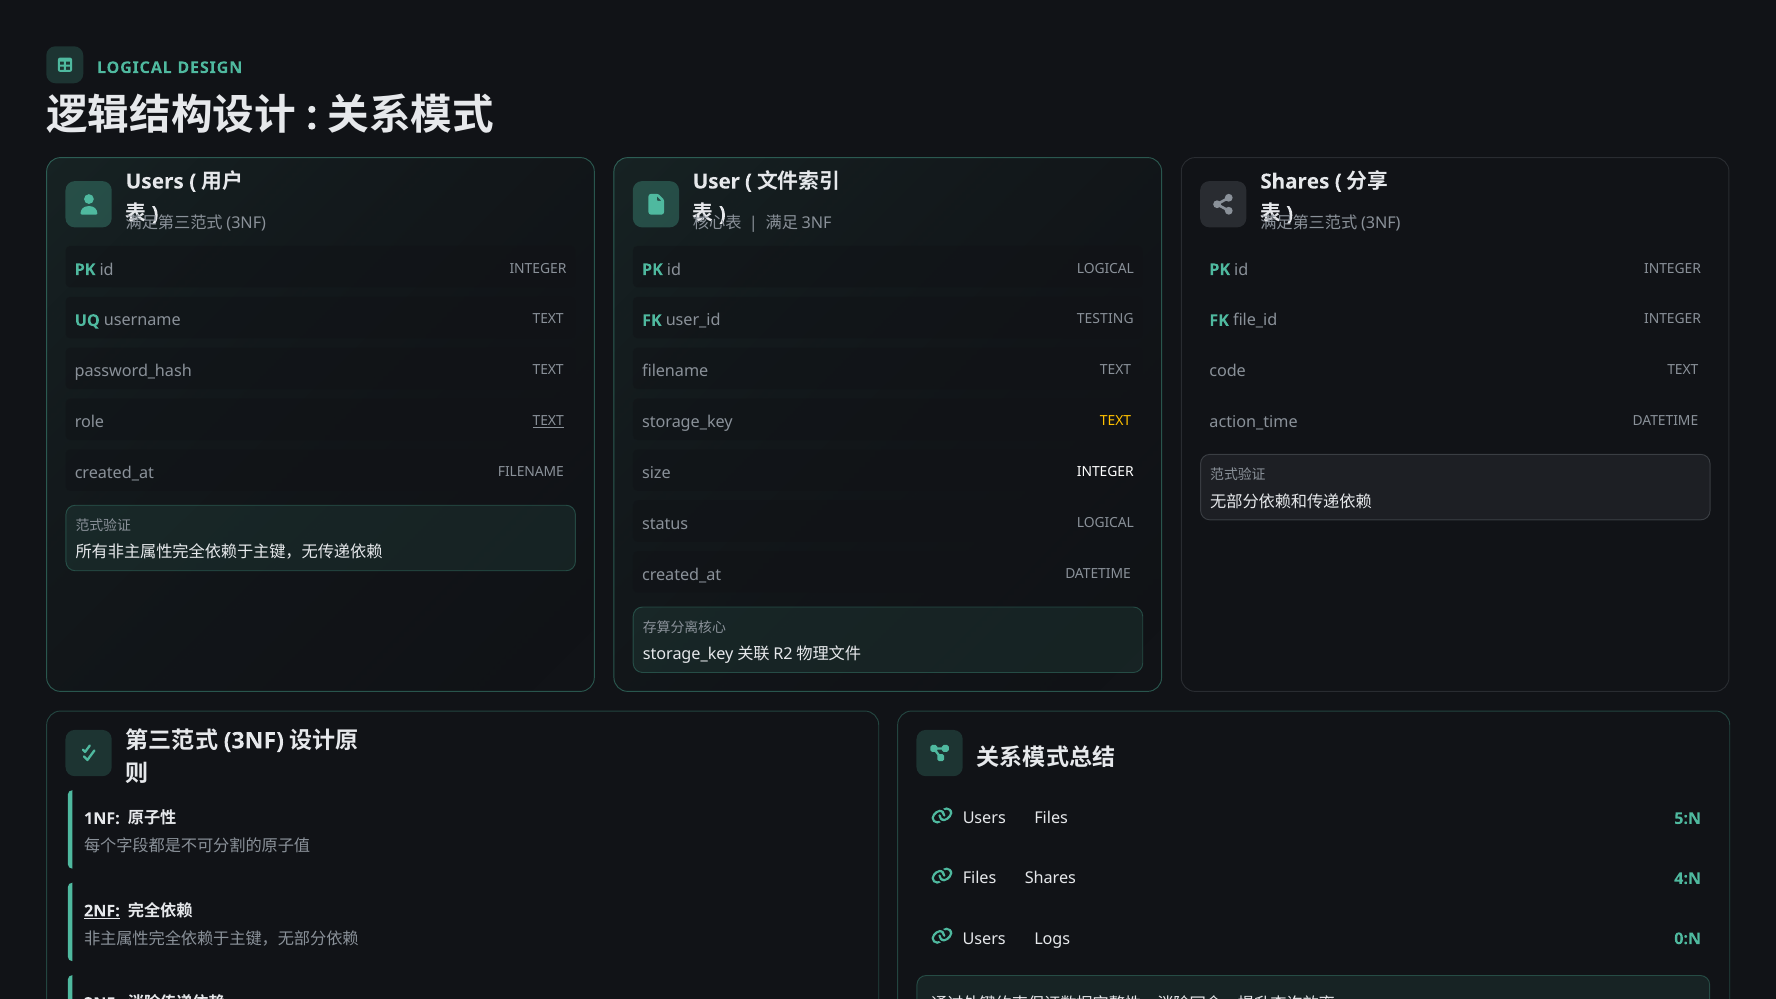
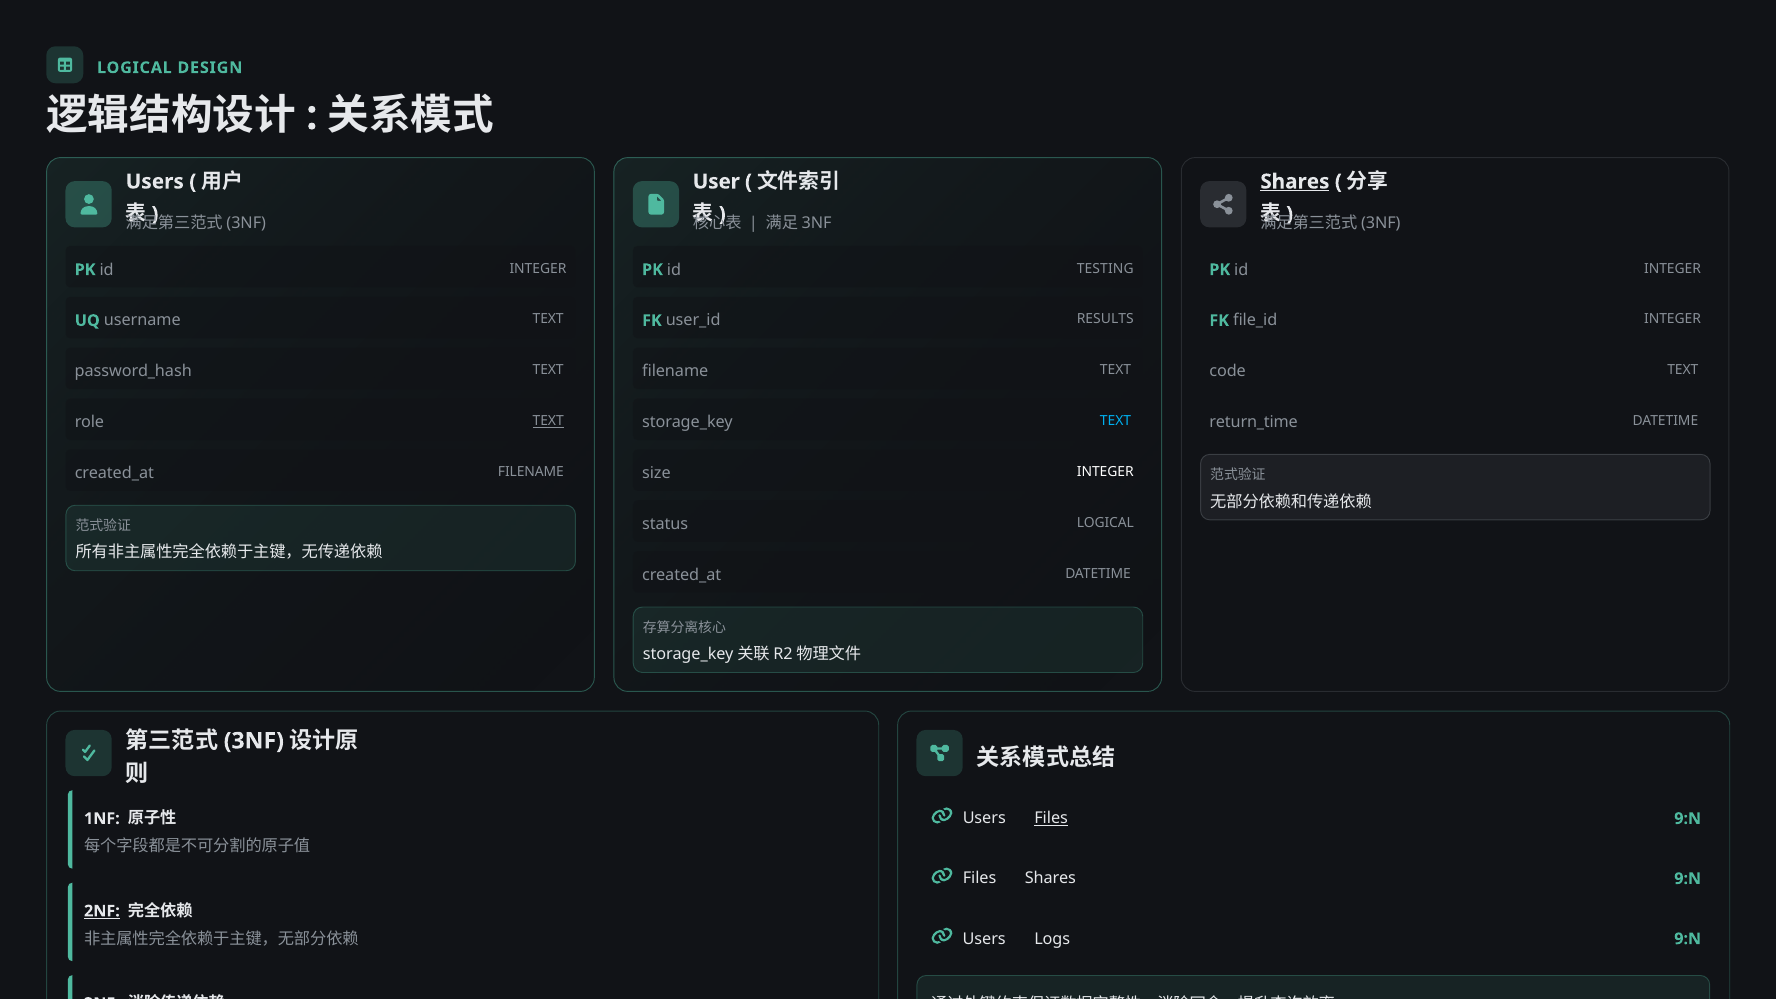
Shares at (1295, 182) underline: none -> present
id LOGICAL: LOGICAL -> TESTING
TESTING: TESTING -> RESULTS
TEXT at (1116, 421) colour: yellow -> light blue
action_time: action_time -> return_time
5:N at (1688, 819): 5:N -> 9:N
Files at (1051, 819) underline: none -> present
4:N at (1688, 879): 4:N -> 9:N
0:N at (1688, 939): 0:N -> 9:N
